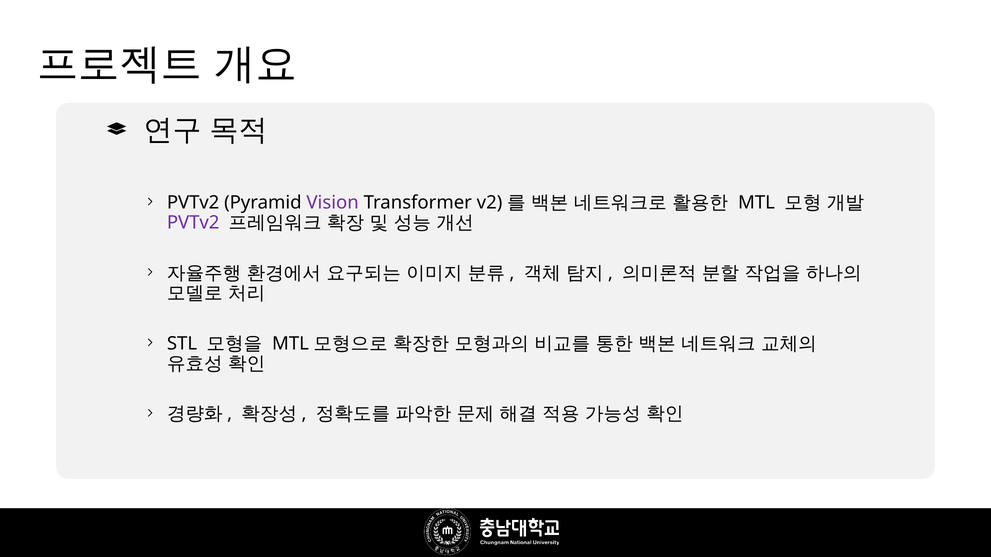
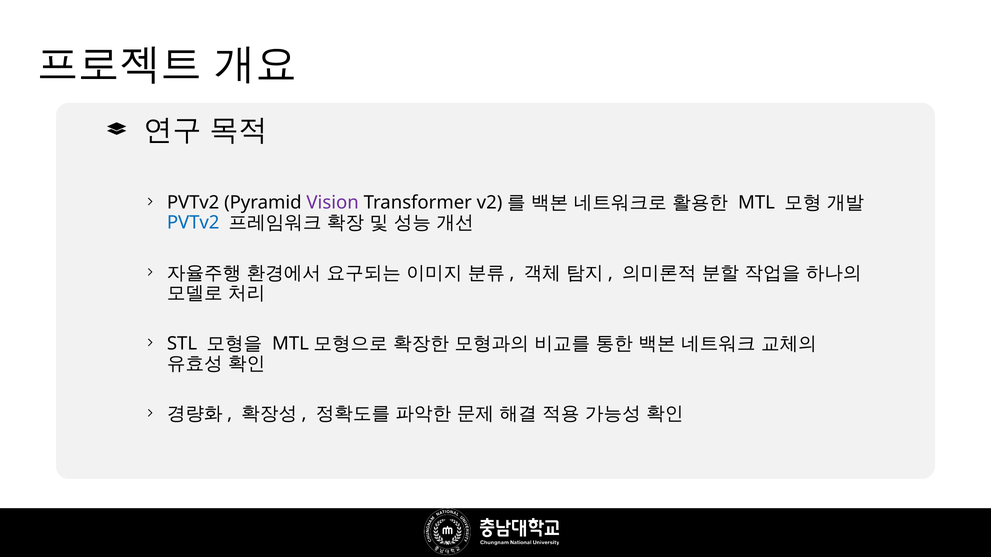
PVTv2 at (193, 223) colour: purple -> blue
